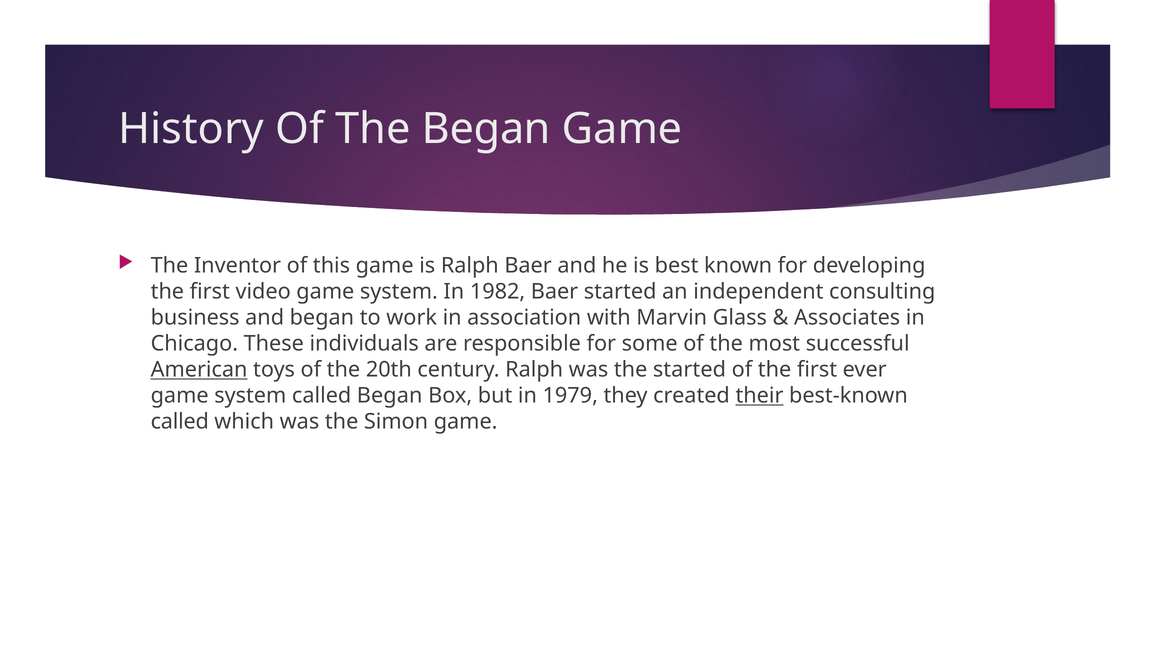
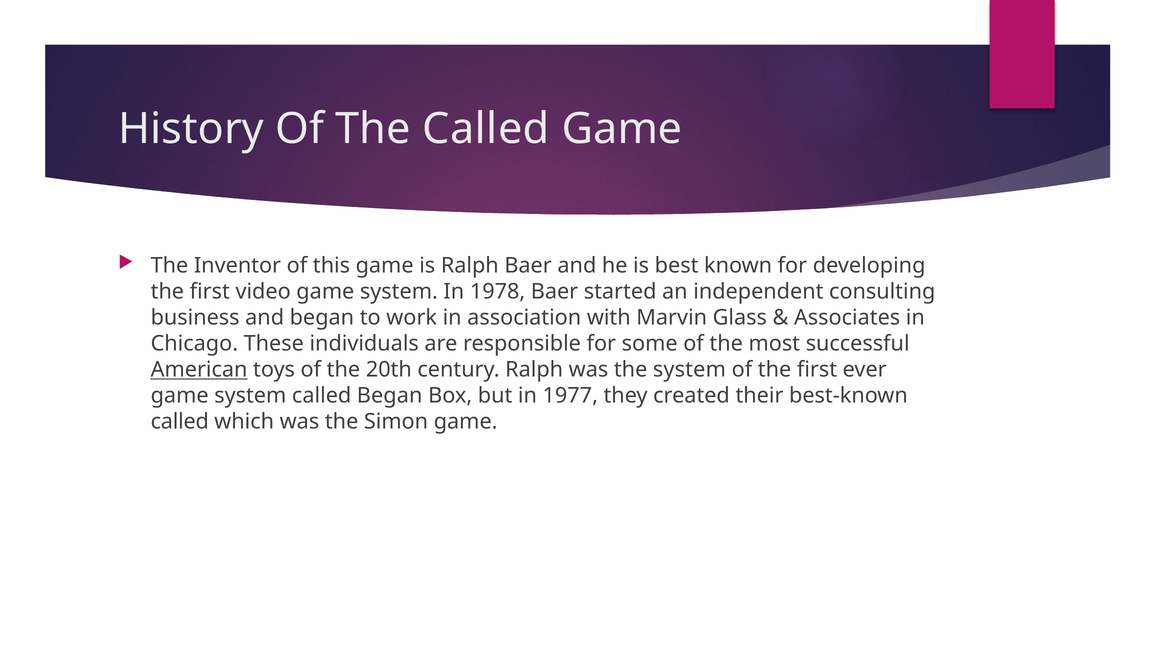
The Began: Began -> Called
1982: 1982 -> 1978
the started: started -> system
1979: 1979 -> 1977
their underline: present -> none
